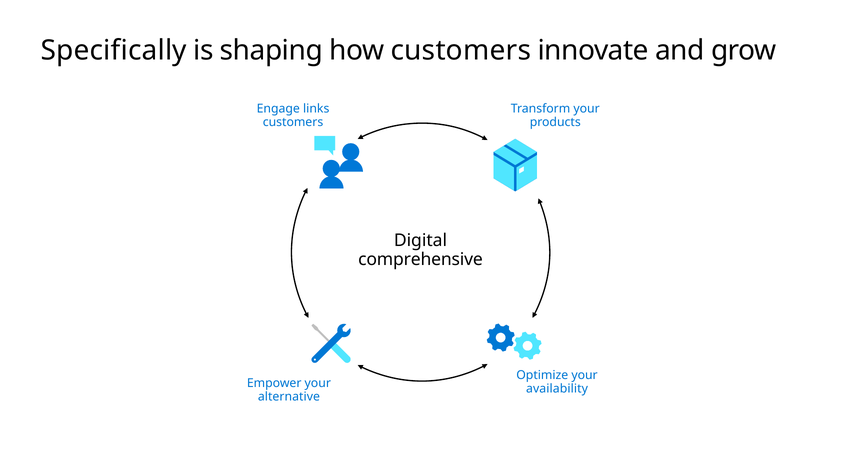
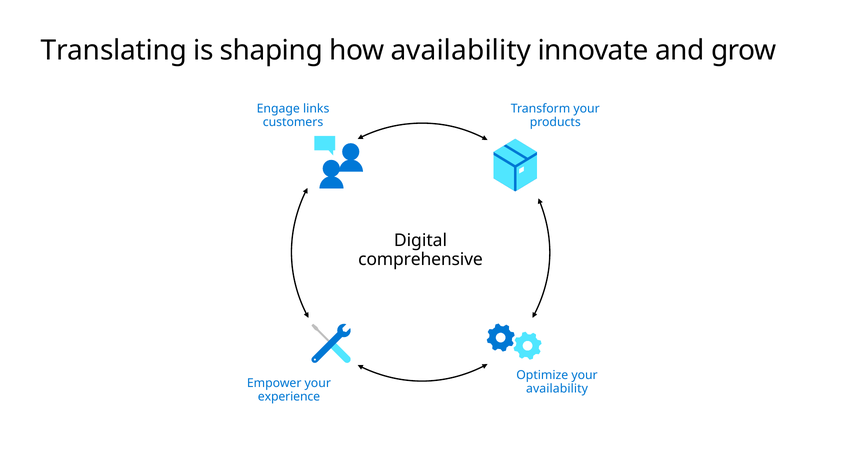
Specifically: Specifically -> Translating
how customers: customers -> availability
alternative: alternative -> experience
